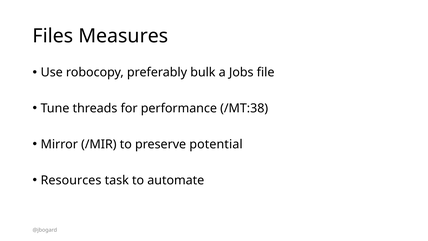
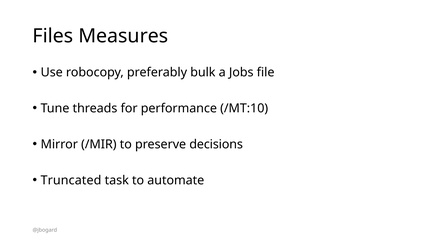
/MT:38: /MT:38 -> /MT:10
potential: potential -> decisions
Resources: Resources -> Truncated
